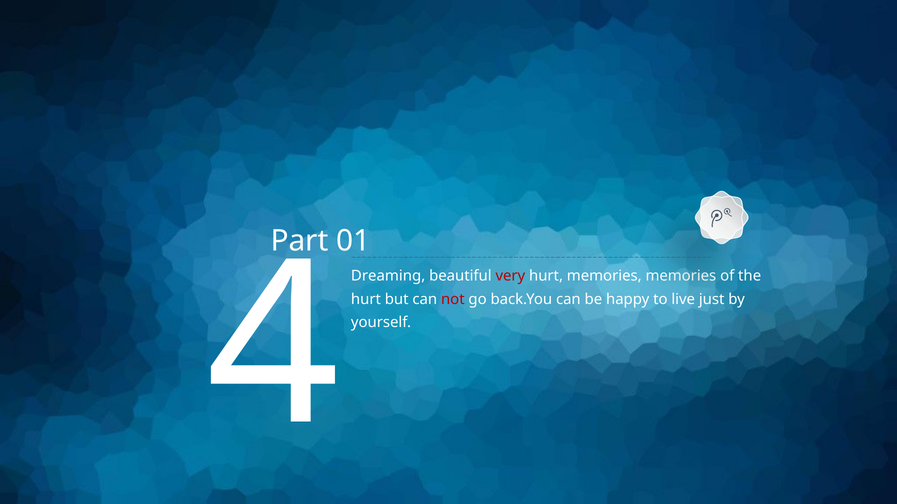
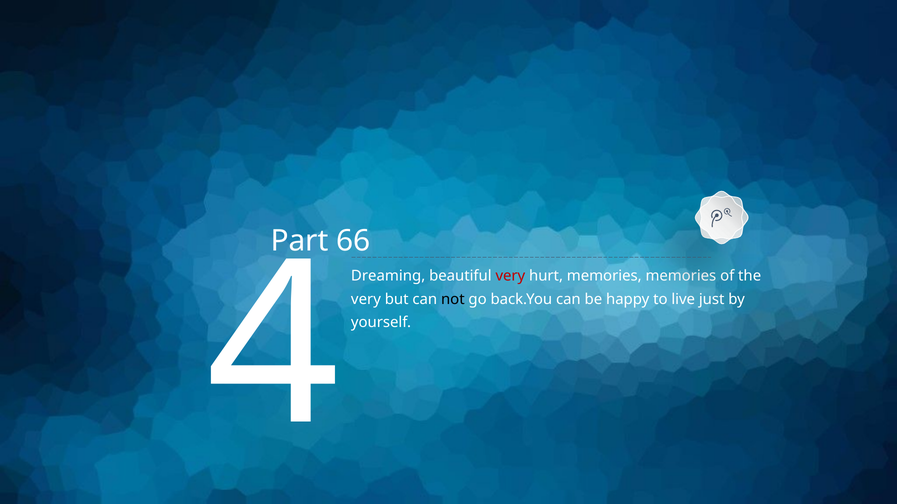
01: 01 -> 66
hurt at (366, 299): hurt -> very
not colour: red -> black
